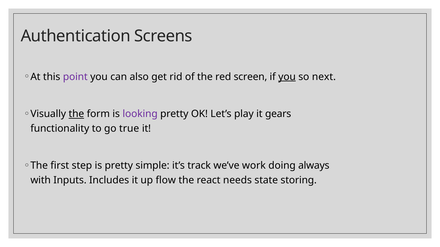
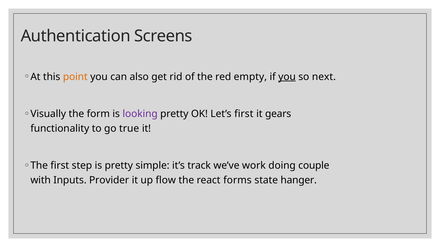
point colour: purple -> orange
screen: screen -> empty
the at (76, 114) underline: present -> none
Let’s play: play -> first
always: always -> couple
Includes: Includes -> Provider
needs: needs -> forms
storing: storing -> hanger
